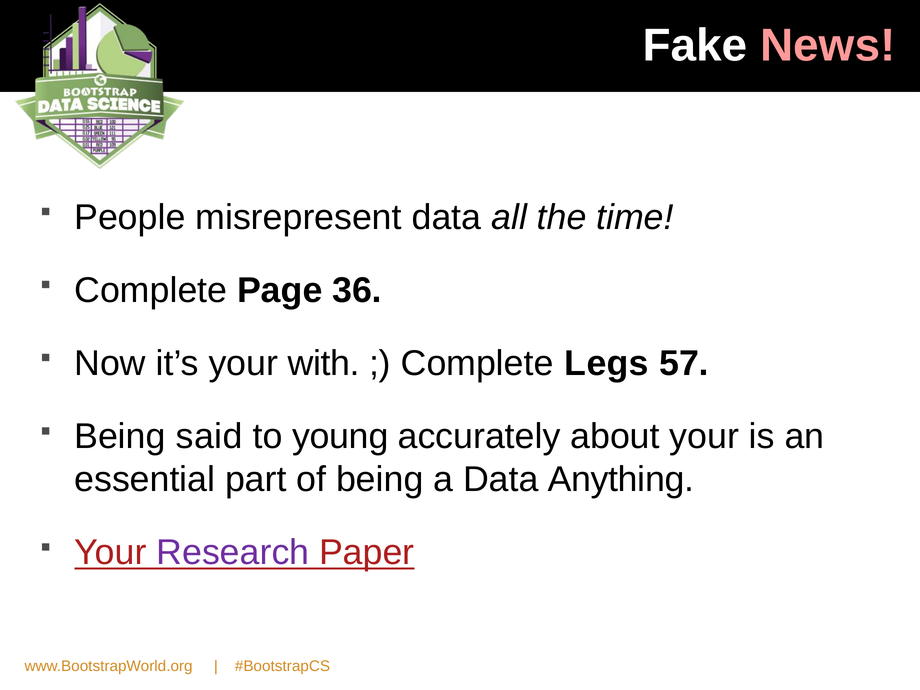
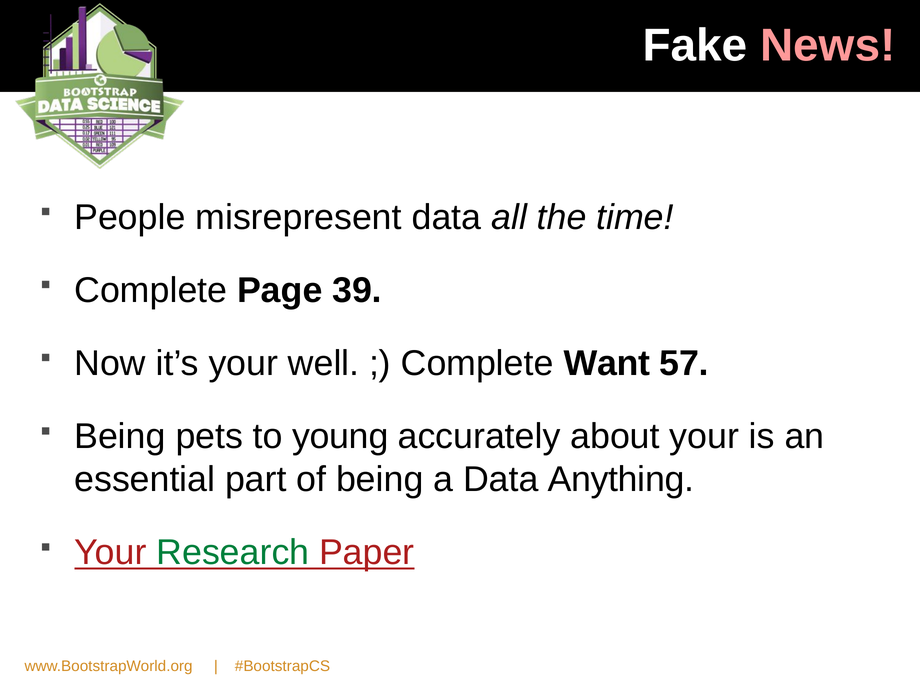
36: 36 -> 39
with: with -> well
Legs: Legs -> Want
said: said -> pets
Research colour: purple -> green
